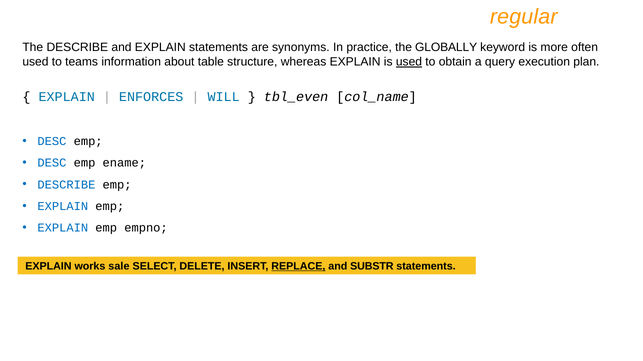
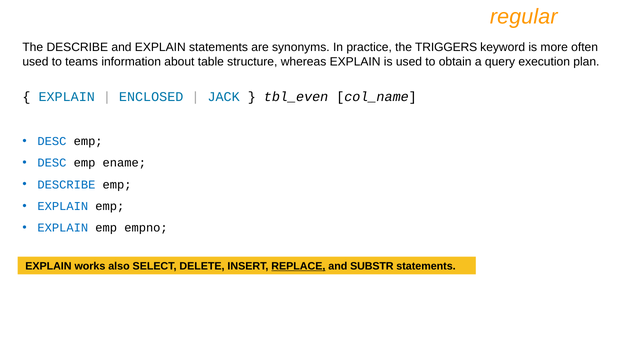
GLOBALLY: GLOBALLY -> TRIGGERS
used at (409, 62) underline: present -> none
ENFORCES: ENFORCES -> ENCLOSED
WILL: WILL -> JACK
sale: sale -> also
